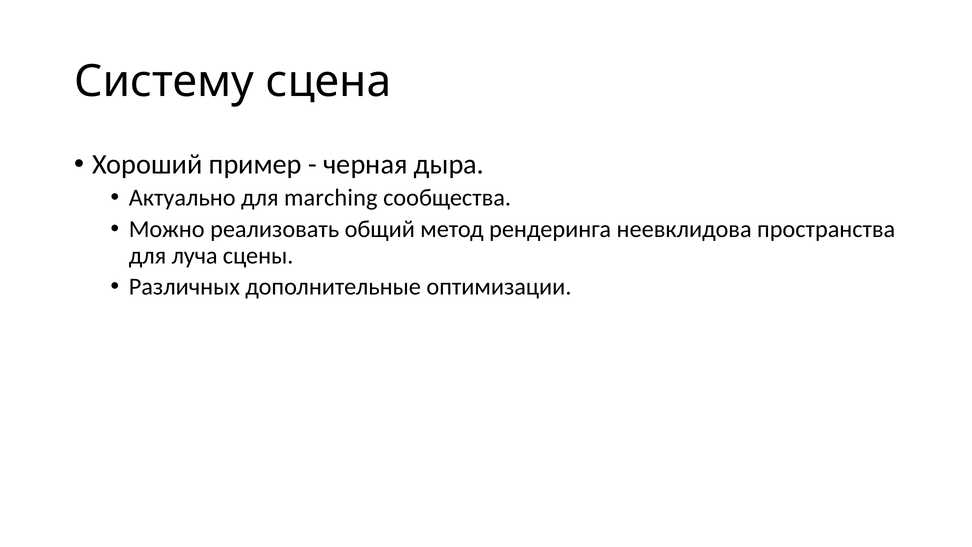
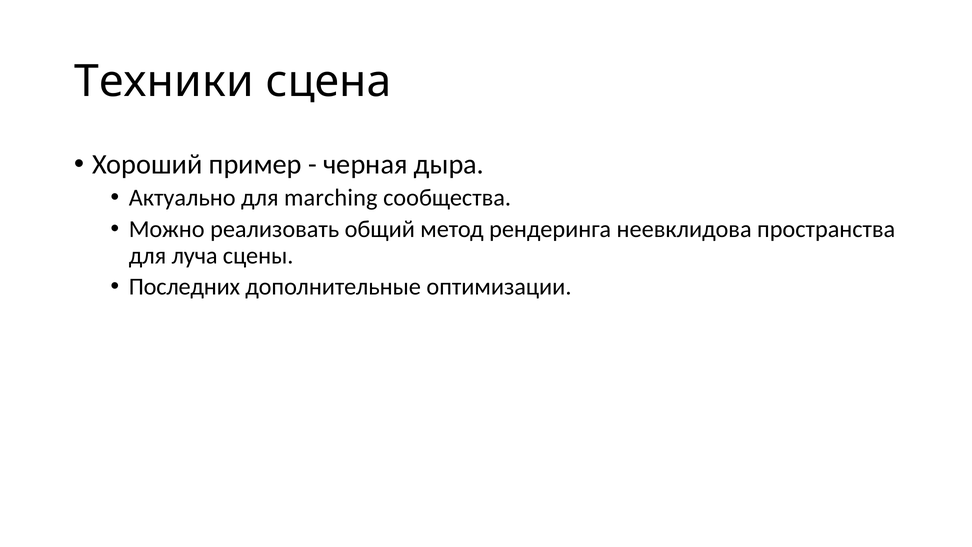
Систему: Систему -> Техники
Различных: Различных -> Последних
